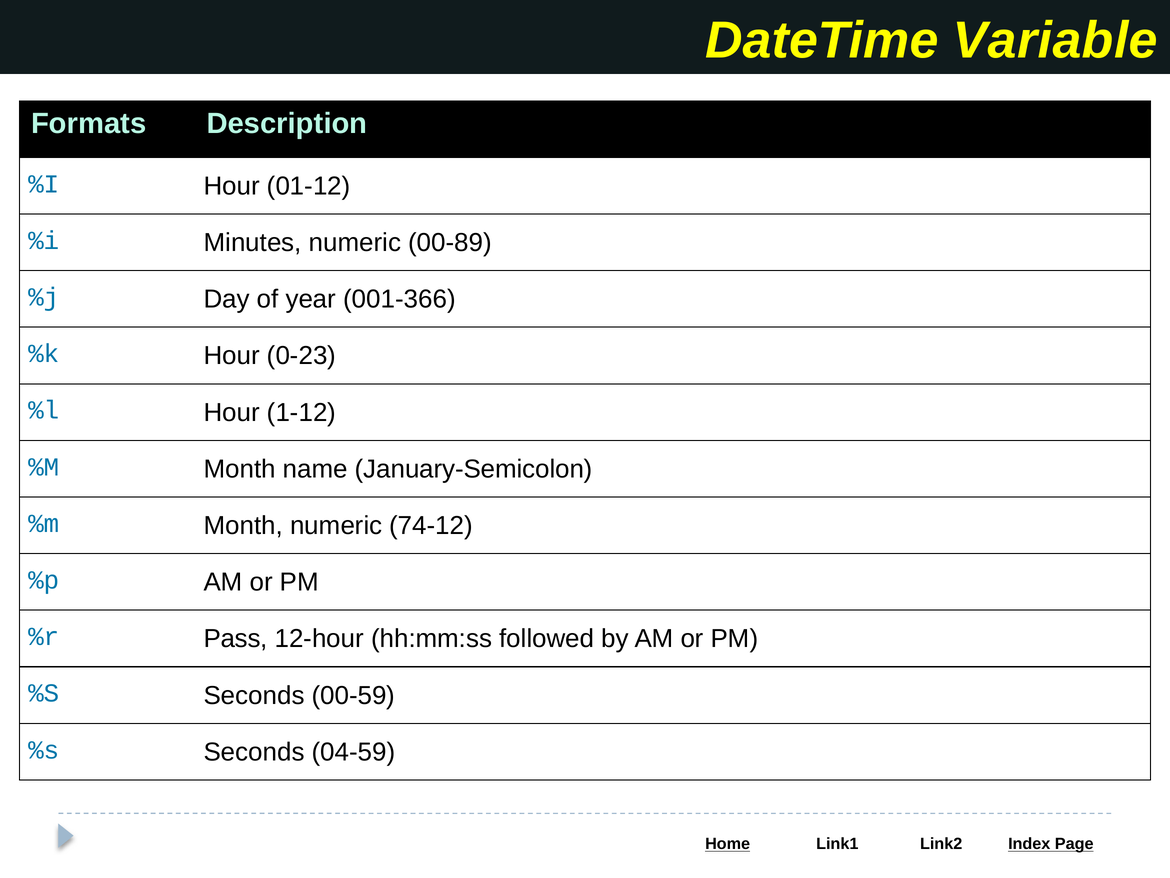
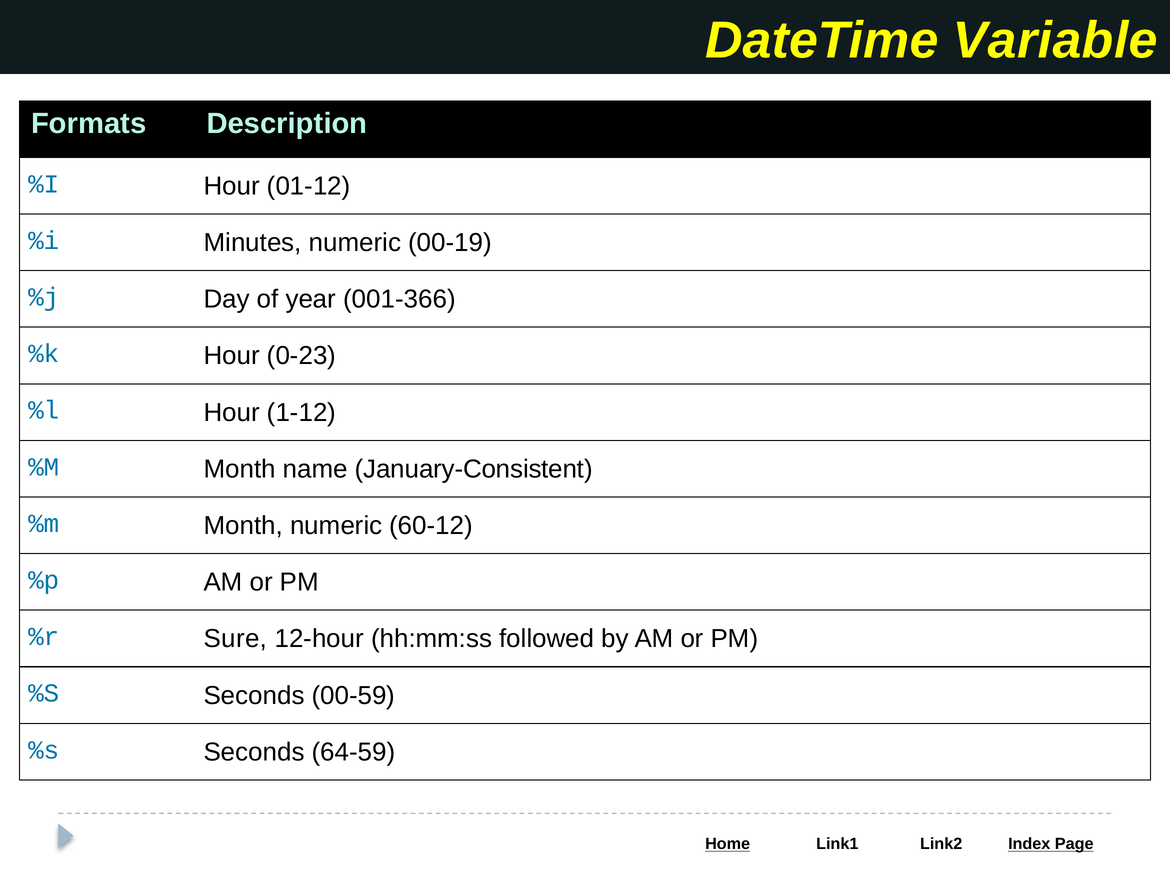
00-89: 00-89 -> 00-19
January-Semicolon: January-Semicolon -> January-Consistent
74-12: 74-12 -> 60-12
Pass: Pass -> Sure
04-59: 04-59 -> 64-59
